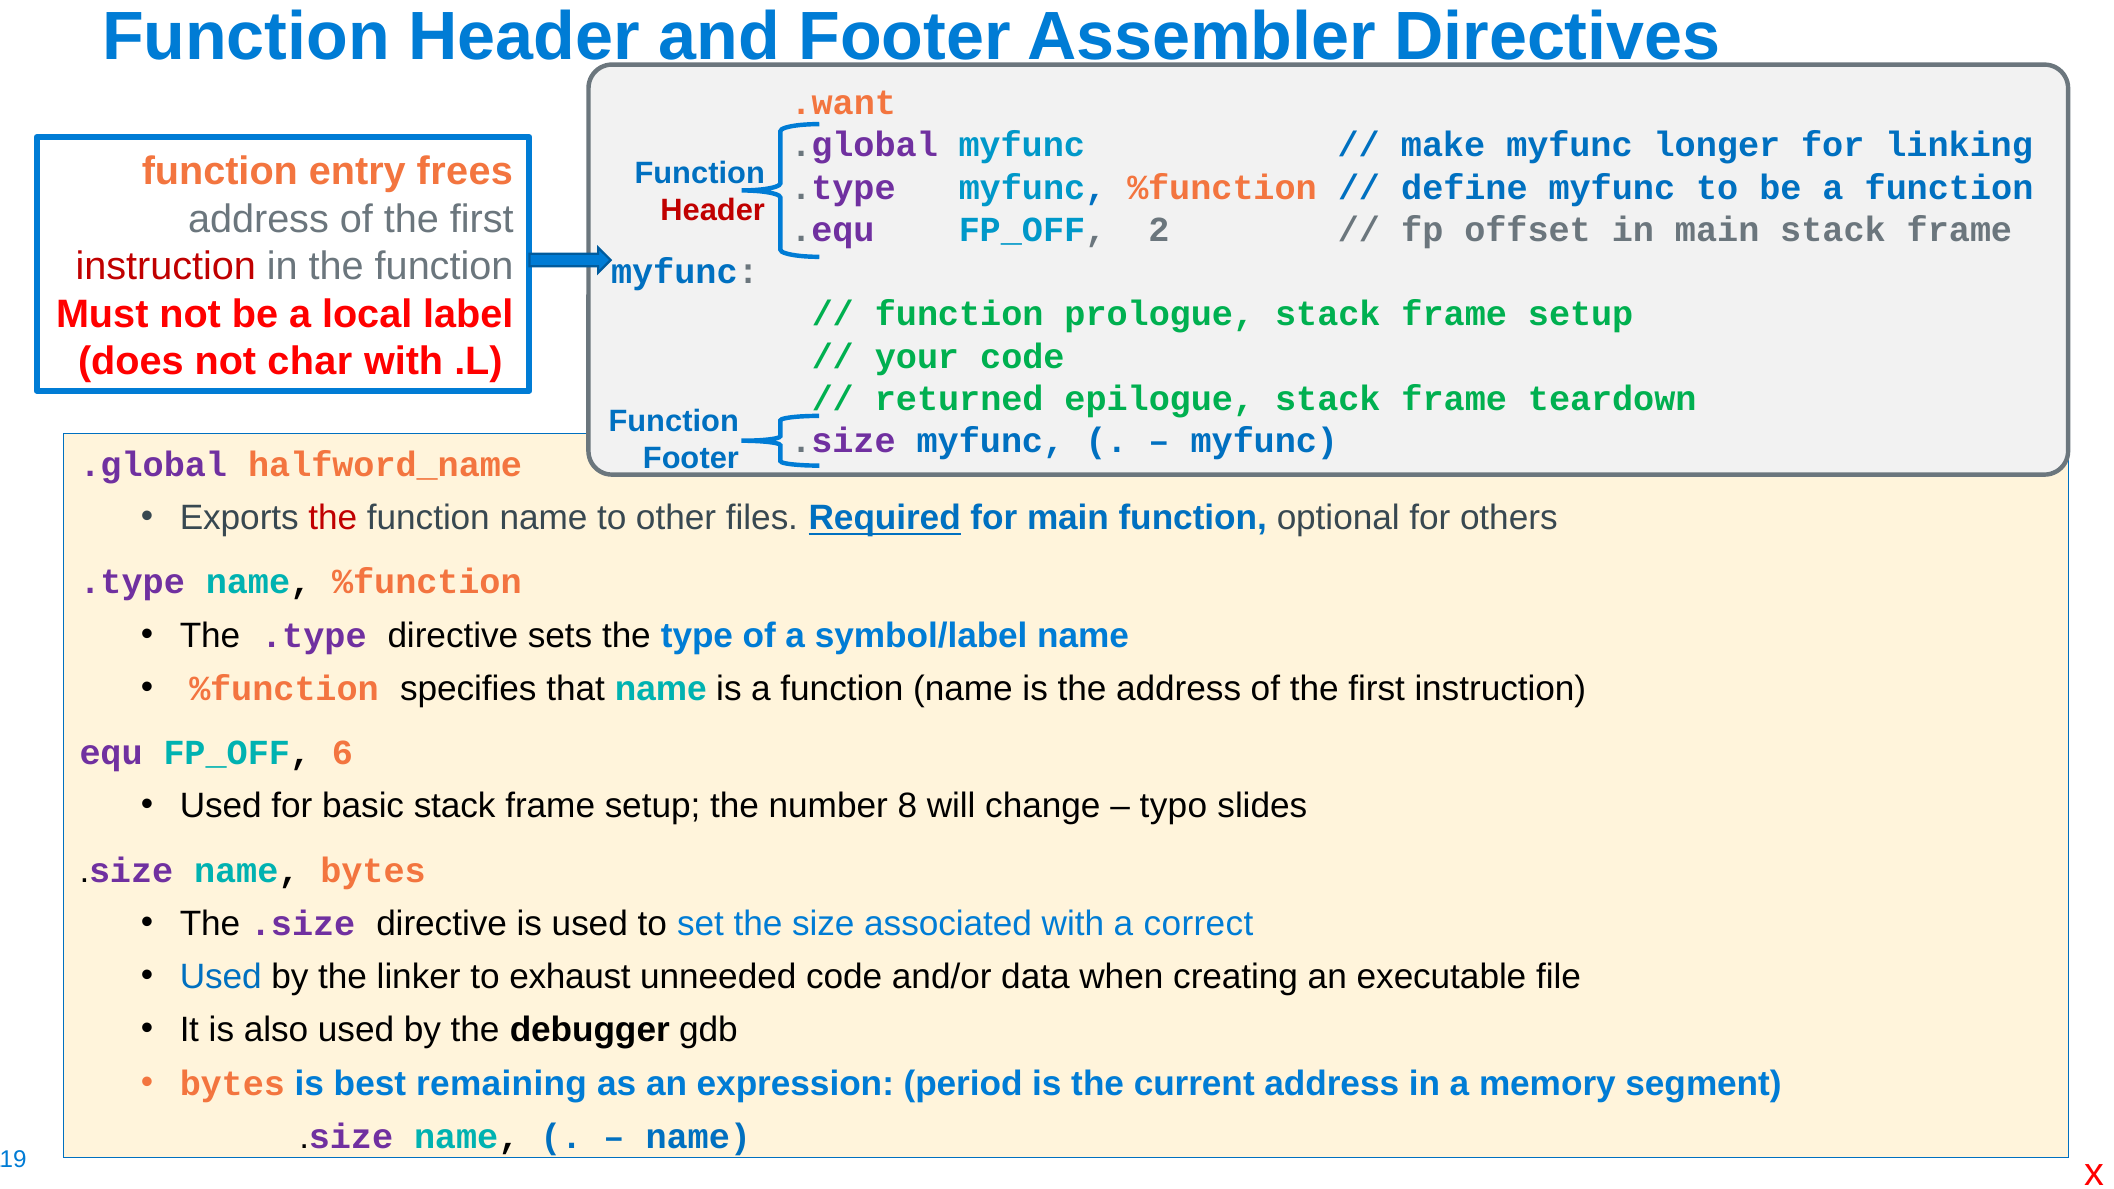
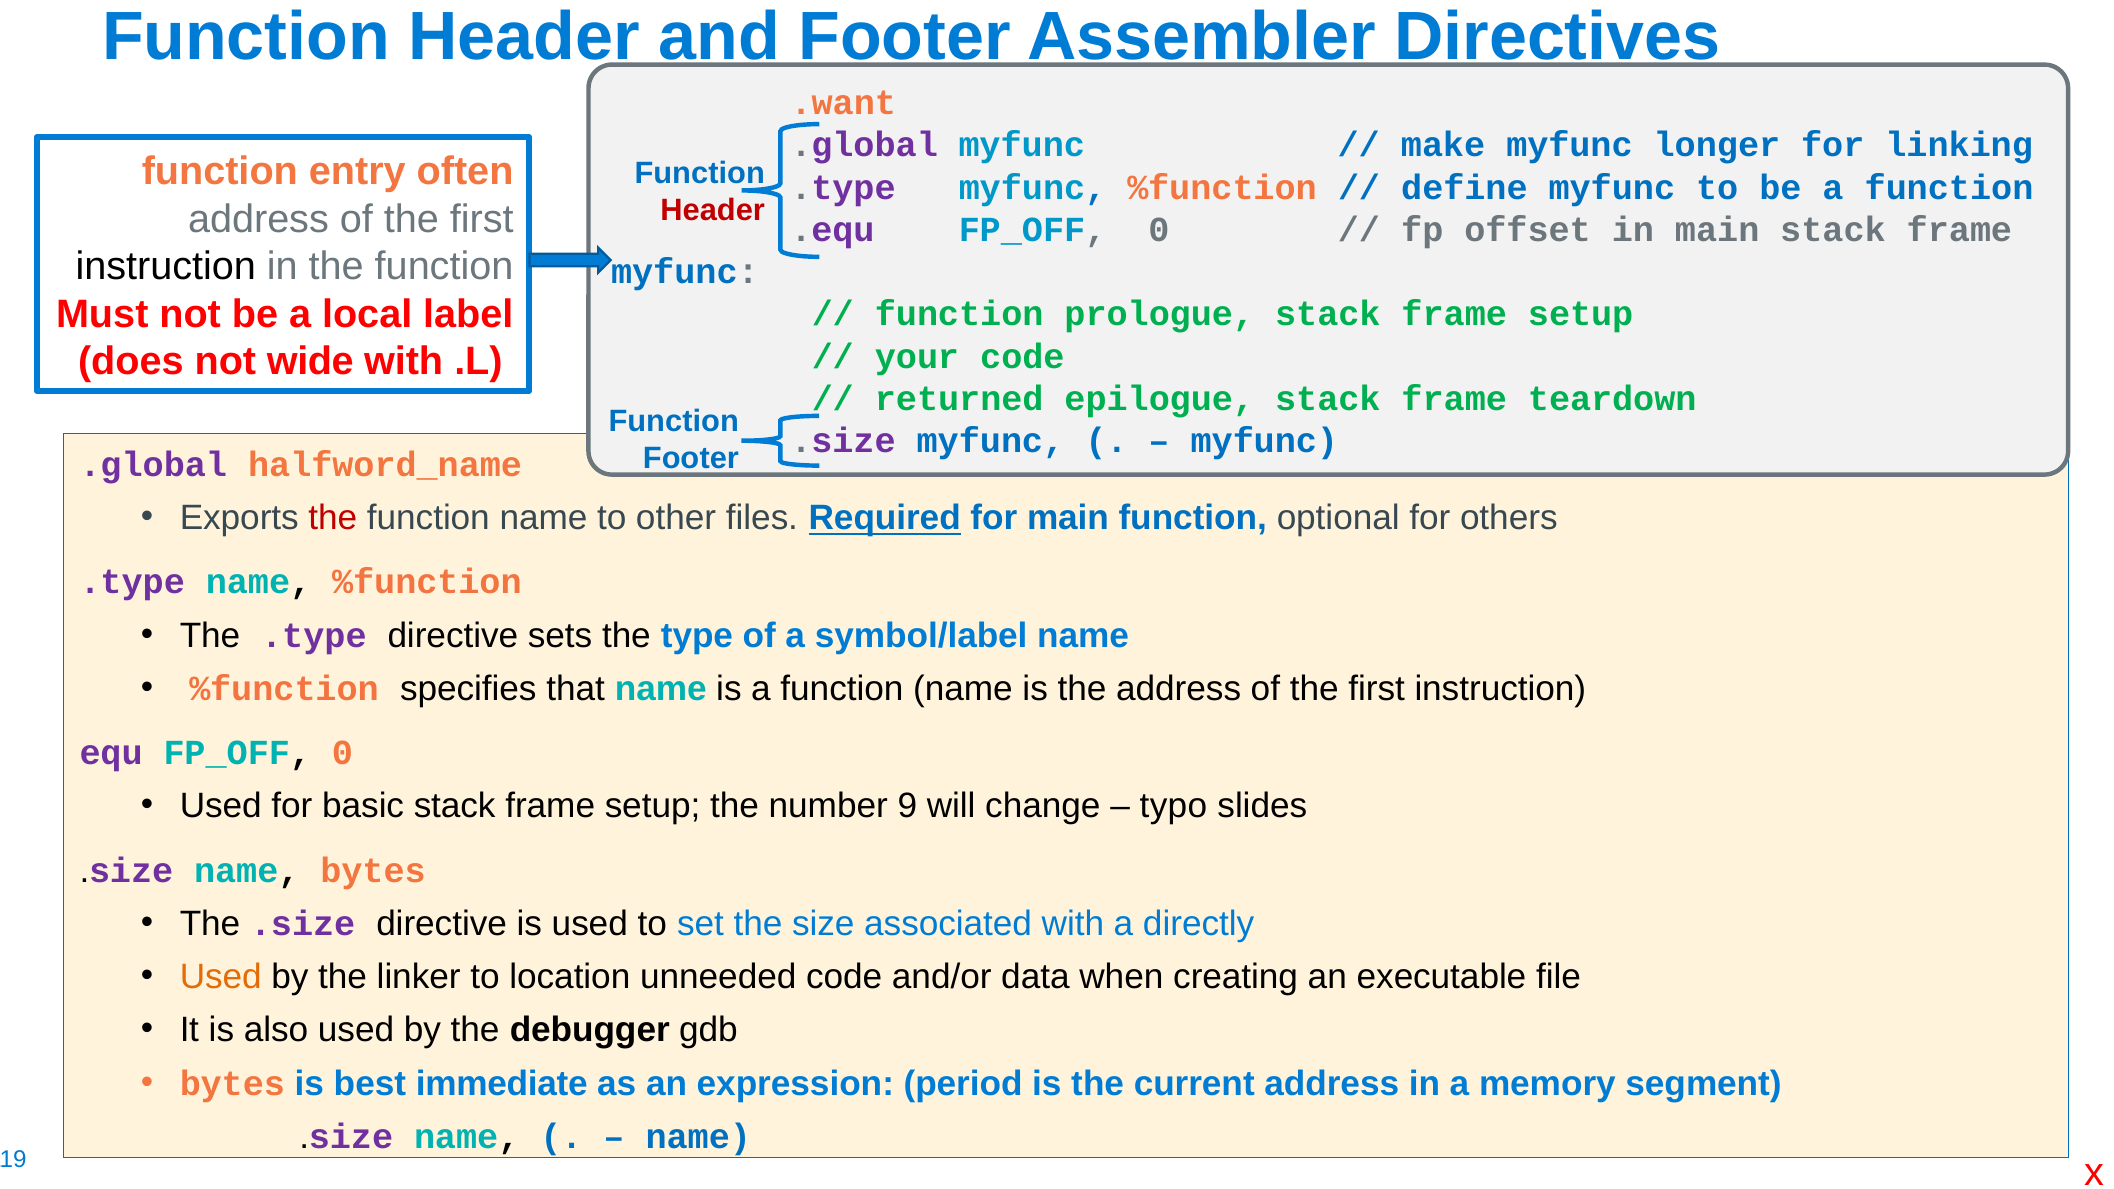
frees: frees -> often
.equ FP_OFF 2: 2 -> 0
instruction at (166, 267) colour: red -> black
char: char -> wide
equ FP_OFF 6: 6 -> 0
8: 8 -> 9
correct: correct -> directly
Used at (221, 977) colour: blue -> orange
exhaust: exhaust -> location
remaining: remaining -> immediate
